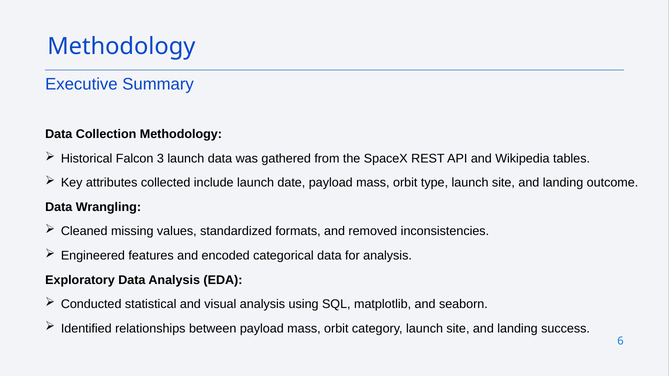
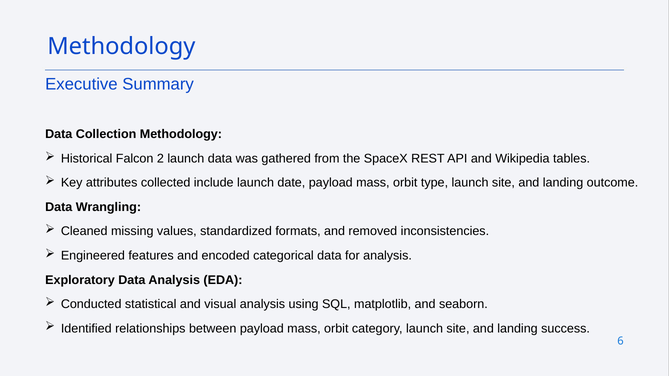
3: 3 -> 2
